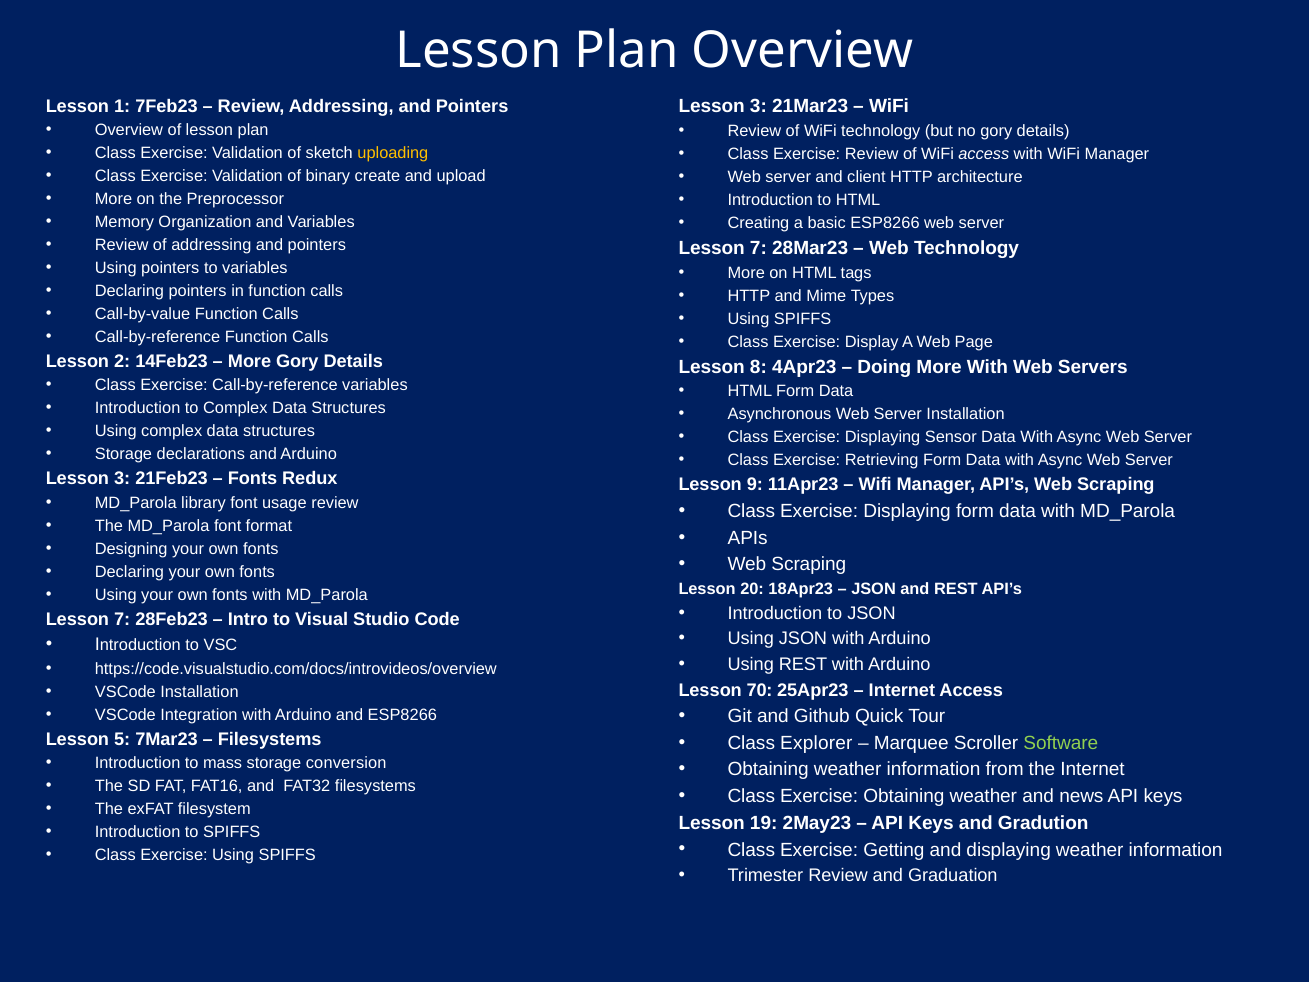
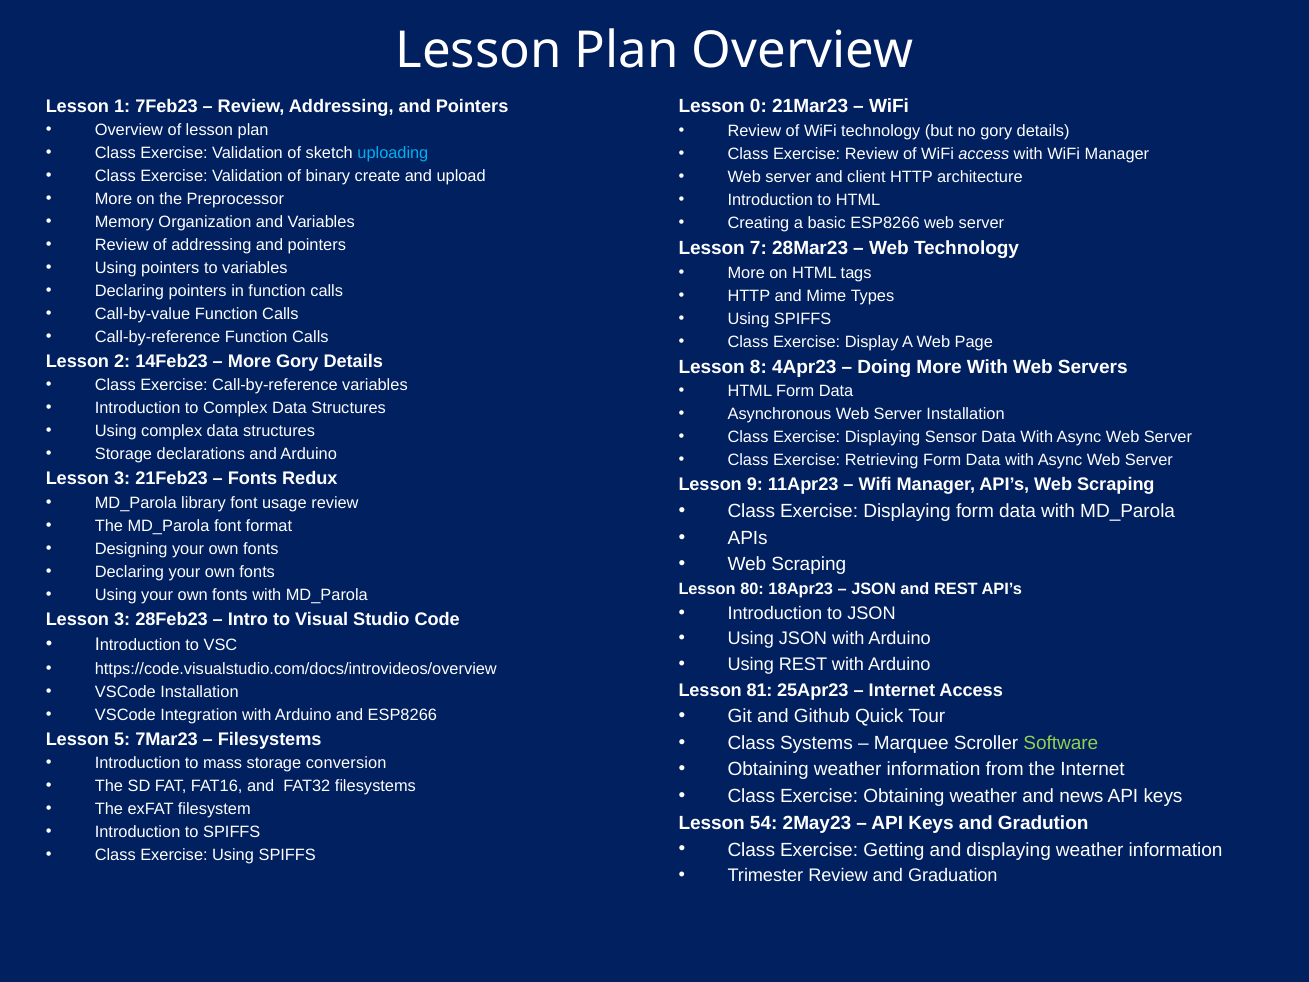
3 at (758, 107): 3 -> 0
uploading colour: yellow -> light blue
20: 20 -> 80
7 at (122, 619): 7 -> 3
70: 70 -> 81
Explorer: Explorer -> Systems
19: 19 -> 54
